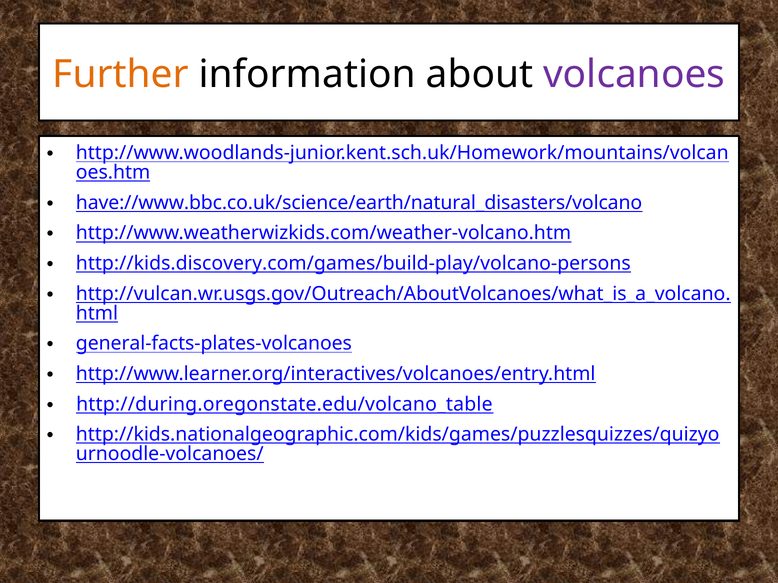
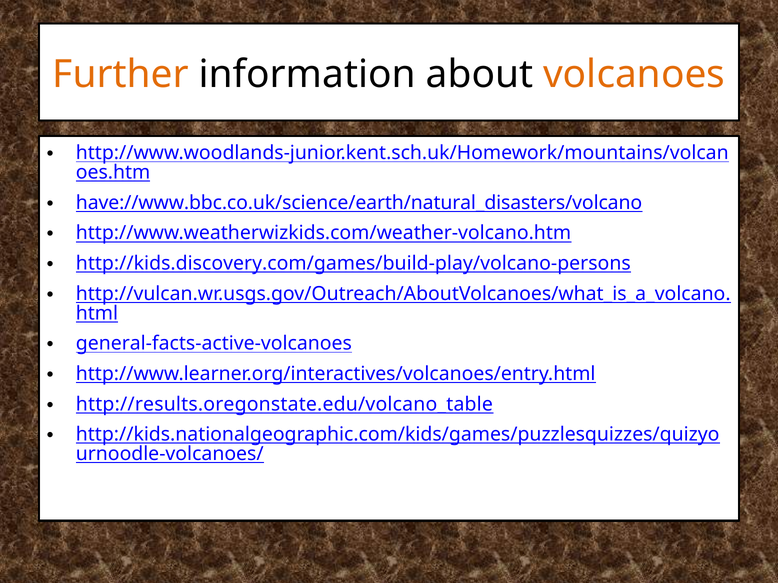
volcanoes colour: purple -> orange
general-facts-plates-volcanoes: general-facts-plates-volcanoes -> general-facts-active-volcanoes
http://during.oregonstate.edu/volcano_table: http://during.oregonstate.edu/volcano_table -> http://results.oregonstate.edu/volcano_table
